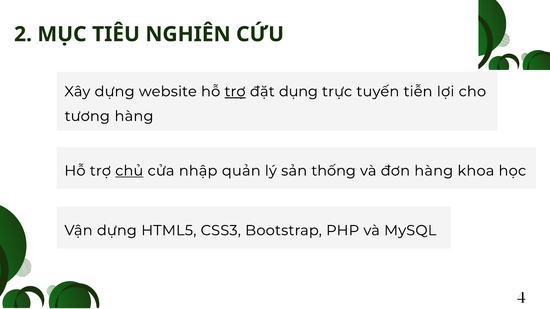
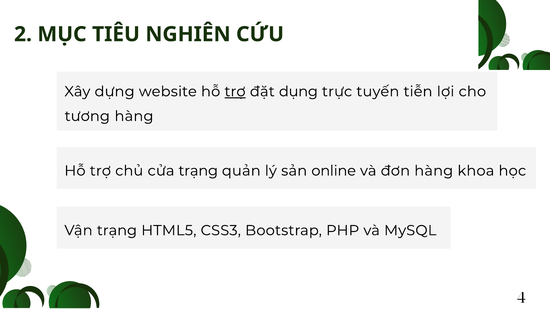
chủ underline: present -> none
cửa nhập: nhập -> trạng
thống: thống -> online
Vận dựng: dựng -> trạng
